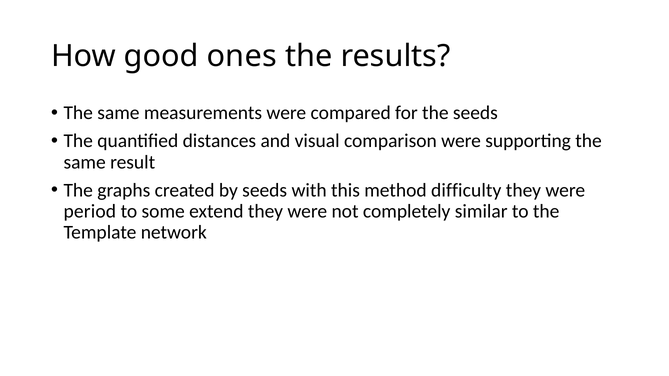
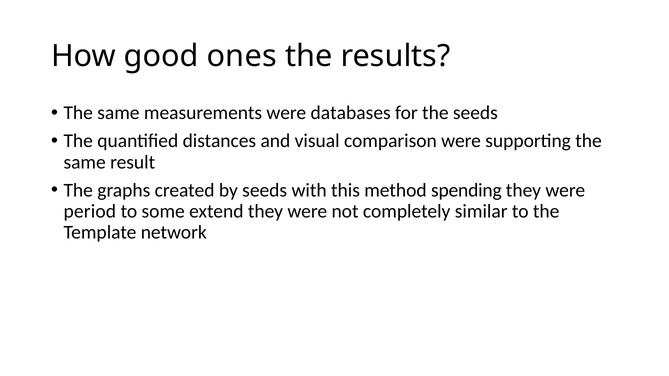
compared: compared -> databases
difficulty: difficulty -> spending
